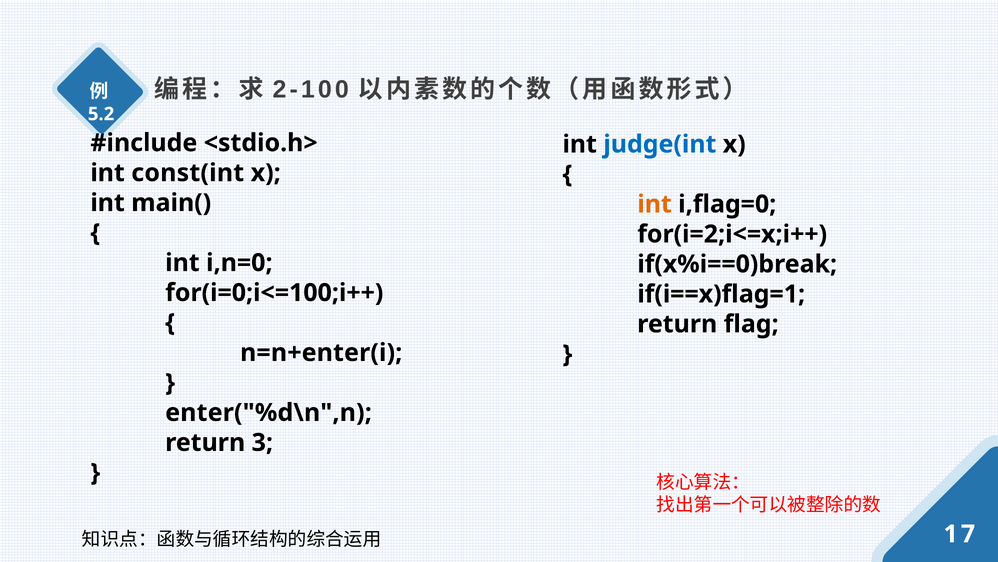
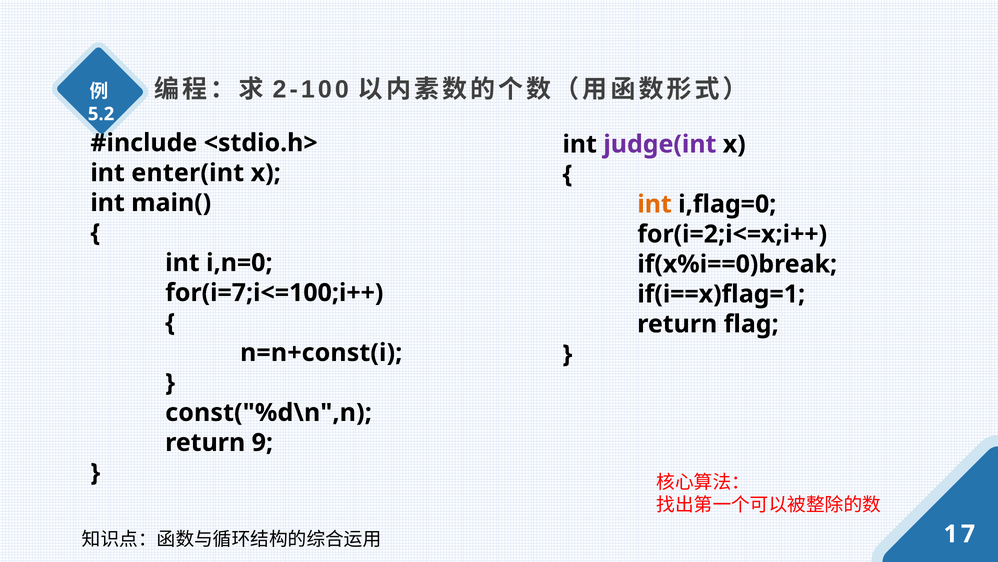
judge(int colour: blue -> purple
const(int: const(int -> enter(int
for(i=0;i<=100;i++: for(i=0;i<=100;i++ -> for(i=7;i<=100;i++
n=n+enter(i: n=n+enter(i -> n=n+const(i
enter("%d\n",n: enter("%d\n",n -> const("%d\n",n
3: 3 -> 9
